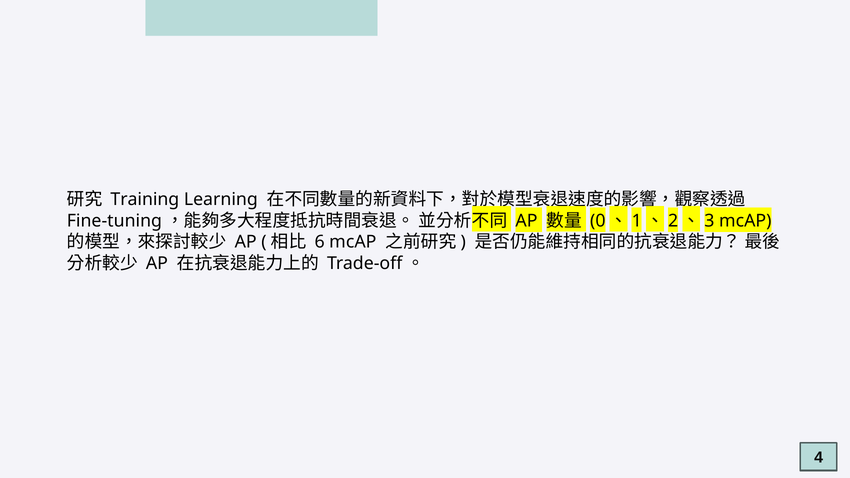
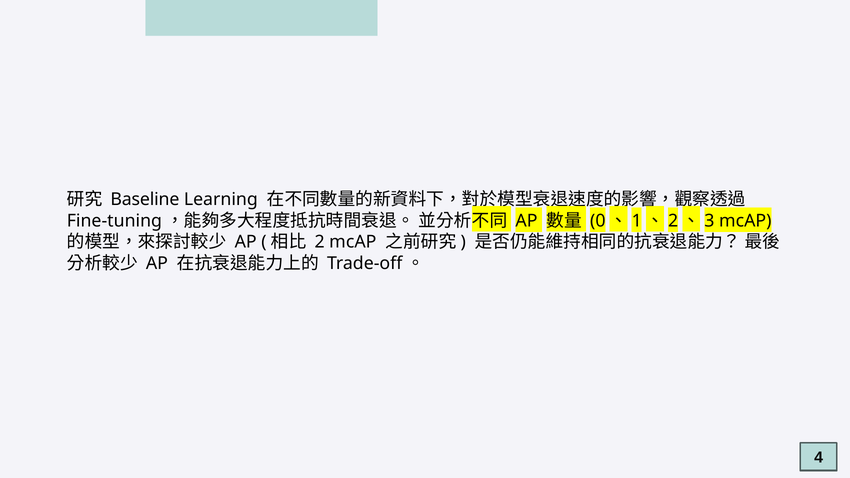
Training: Training -> Baseline
6 at (320, 242): 6 -> 2
